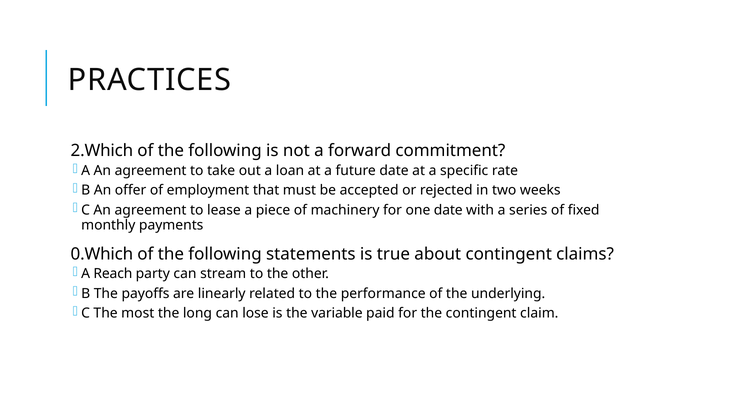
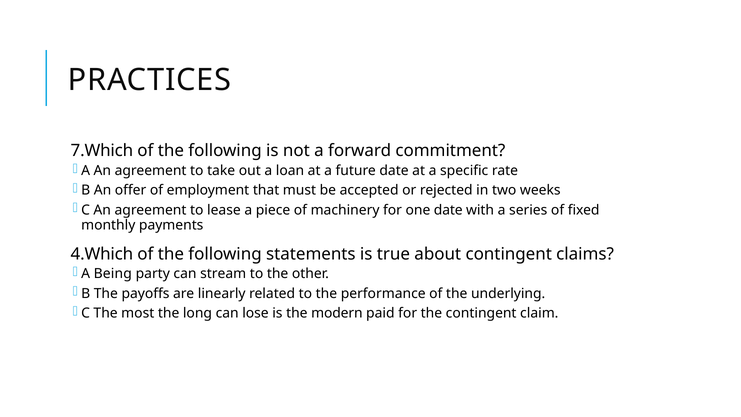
2.Which: 2.Which -> 7.Which
0.Which: 0.Which -> 4.Which
Reach: Reach -> Being
variable: variable -> modern
